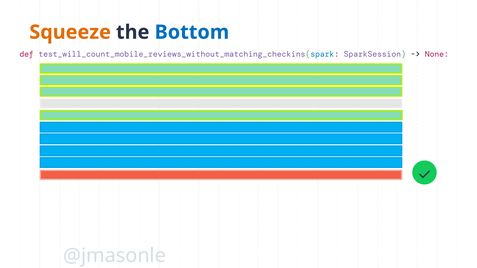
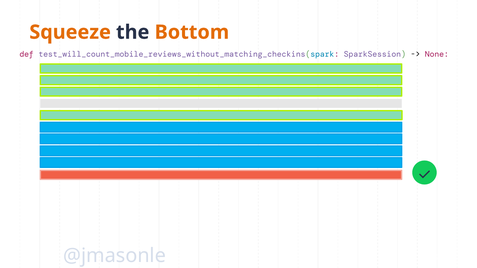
Bottom colour: blue -> orange
